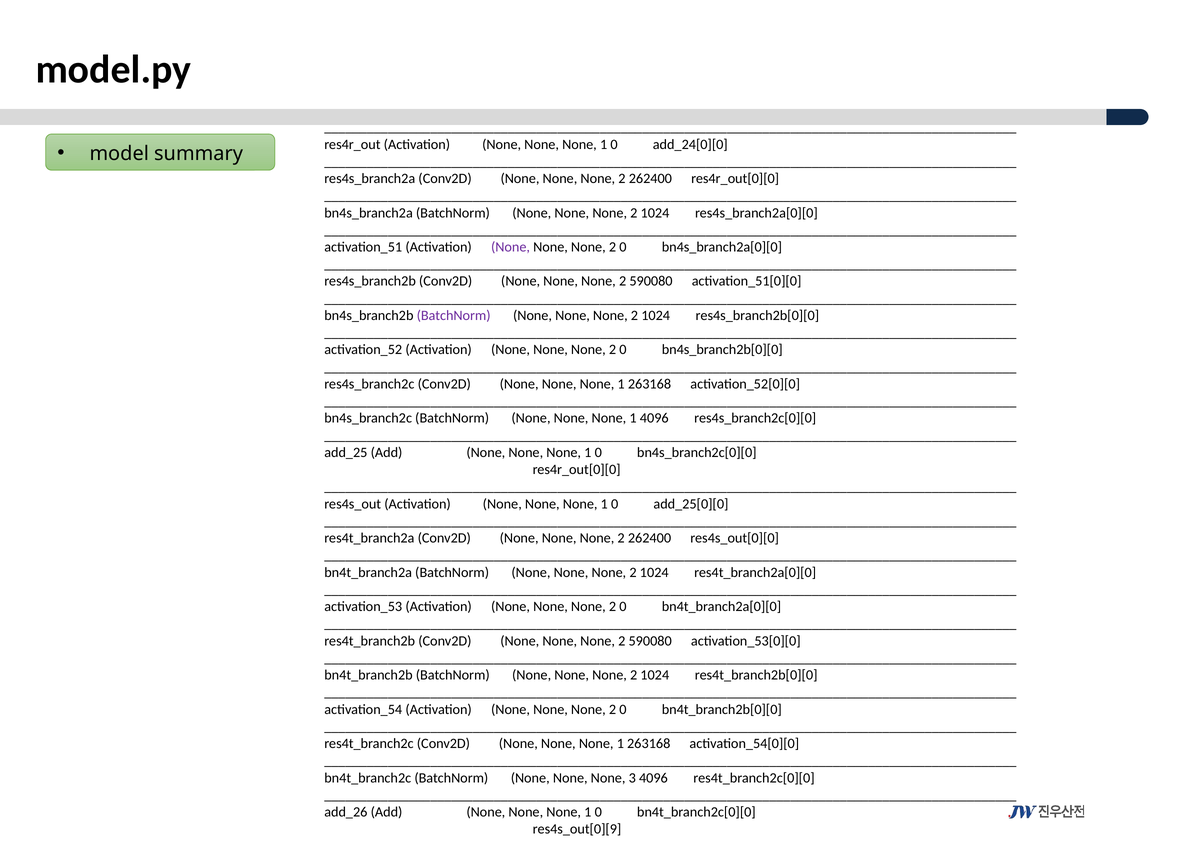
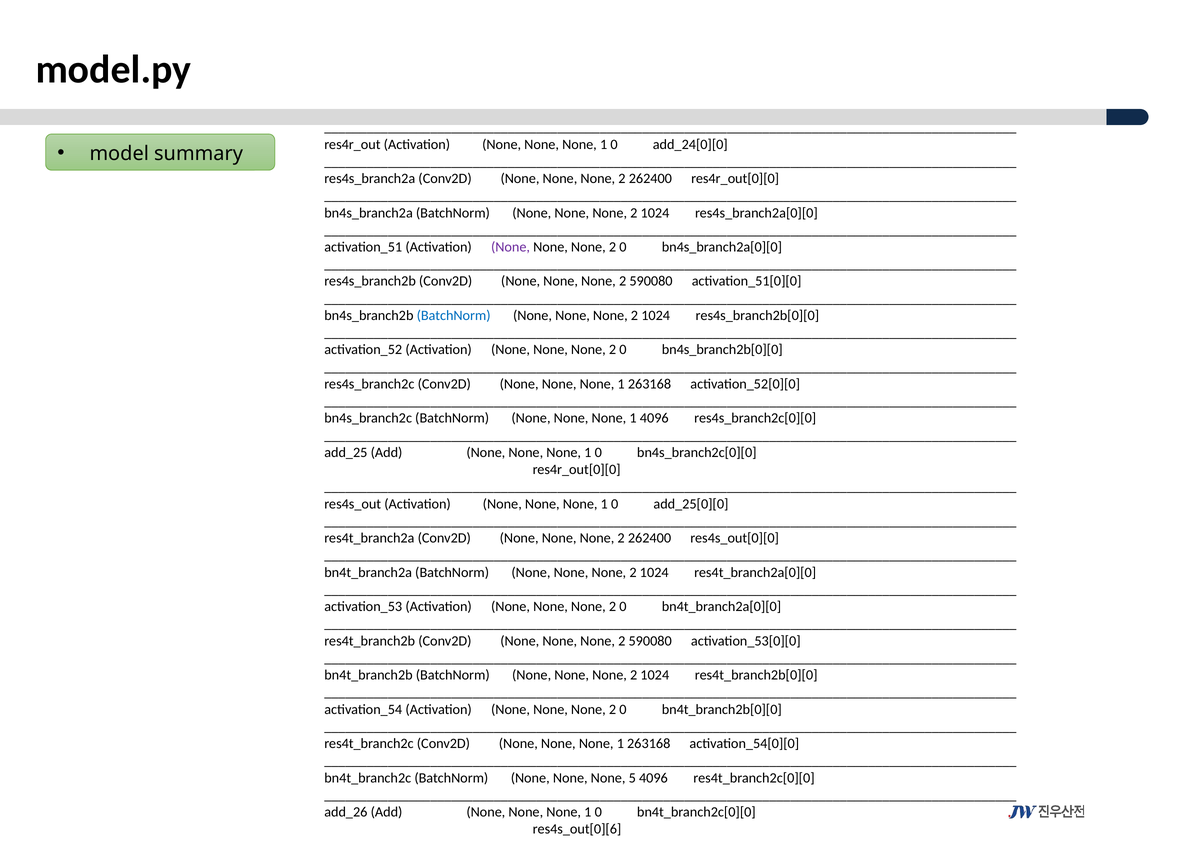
BatchNorm at (454, 315) colour: purple -> blue
3: 3 -> 5
res4s_out[0][9: res4s_out[0][9 -> res4s_out[0][6
